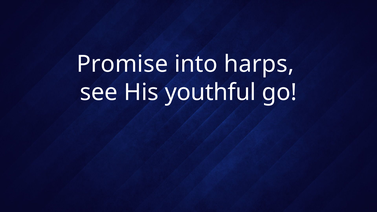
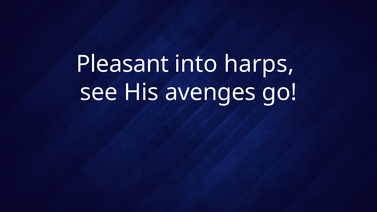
Promise: Promise -> Pleasant
youthful: youthful -> avenges
